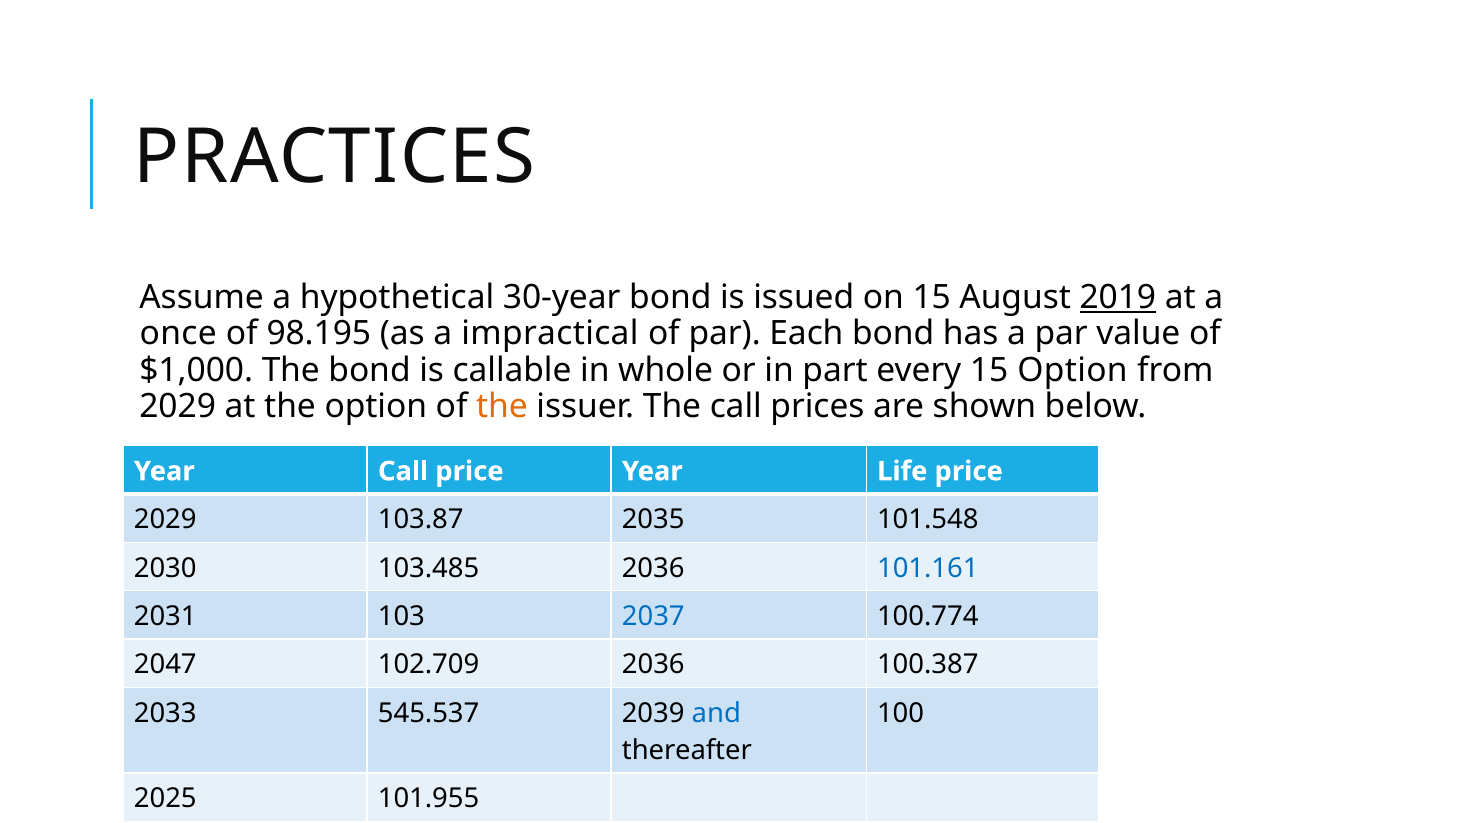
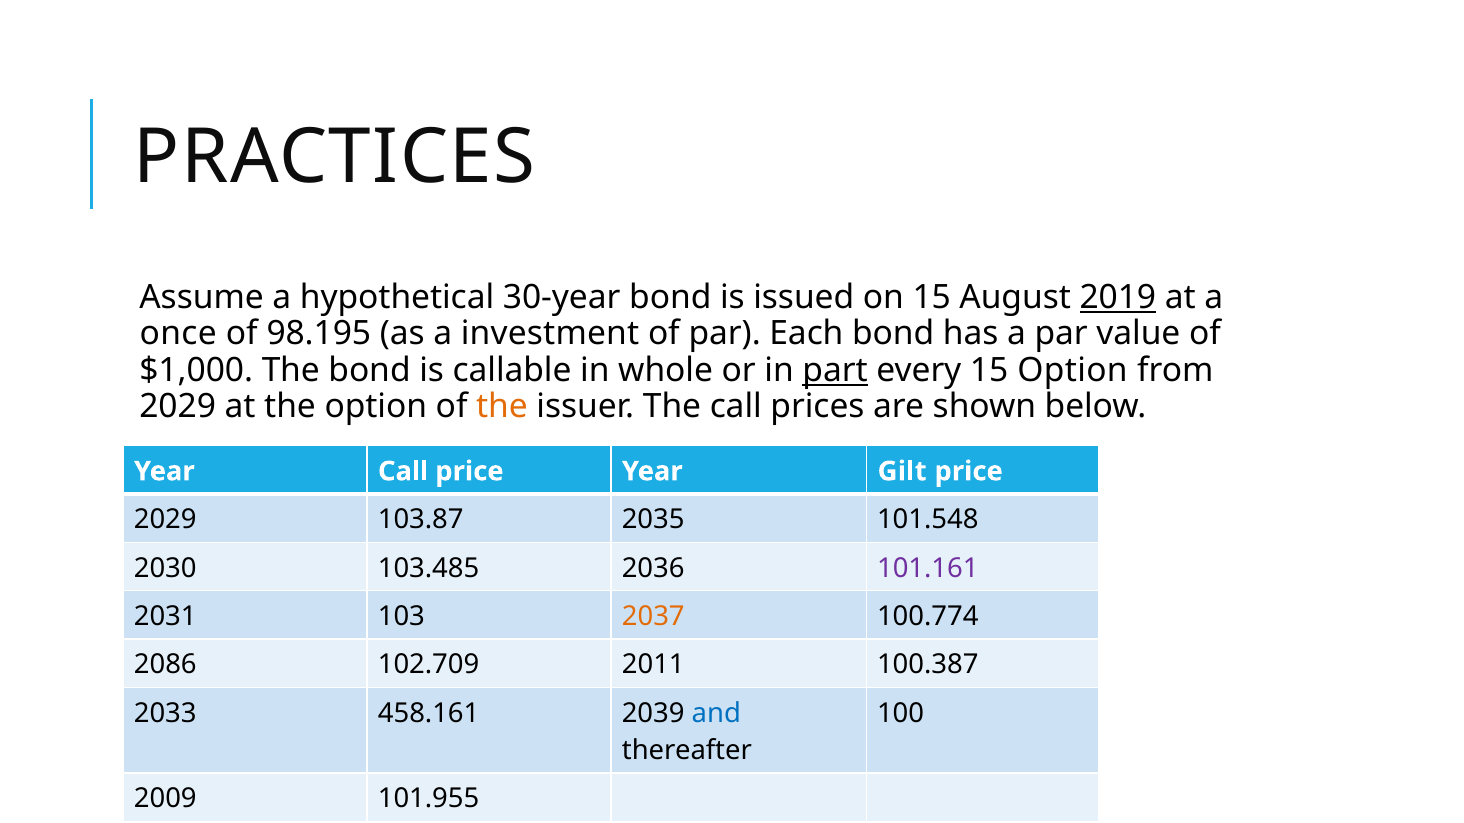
impractical: impractical -> investment
part underline: none -> present
Life: Life -> Gilt
101.161 colour: blue -> purple
2037 colour: blue -> orange
2047: 2047 -> 2086
102.709 2036: 2036 -> 2011
545.537: 545.537 -> 458.161
2025: 2025 -> 2009
